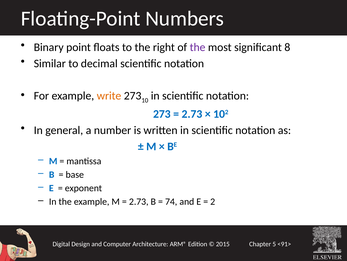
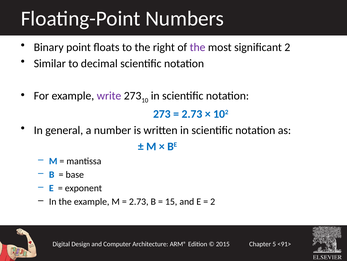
significant 8: 8 -> 2
write colour: orange -> purple
74: 74 -> 15
